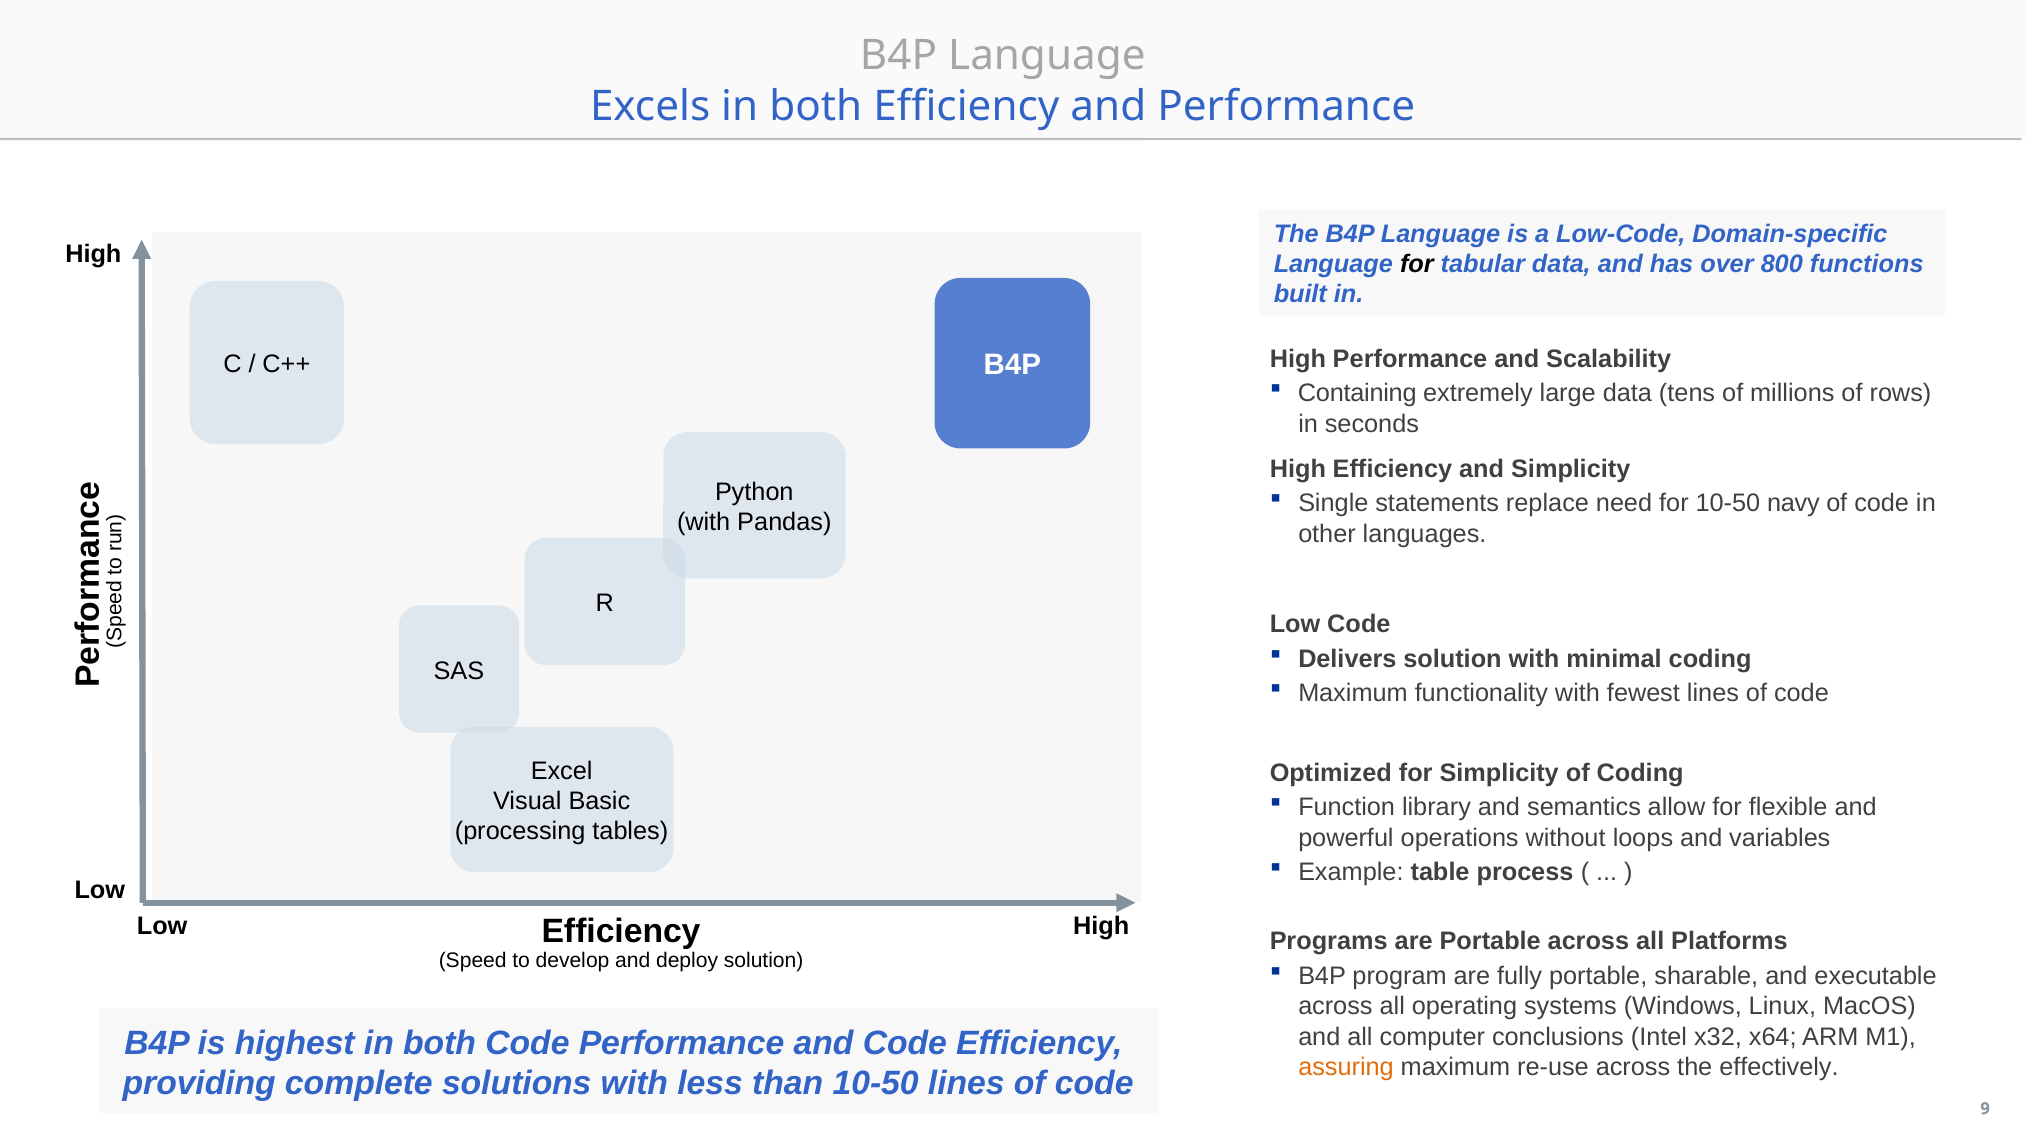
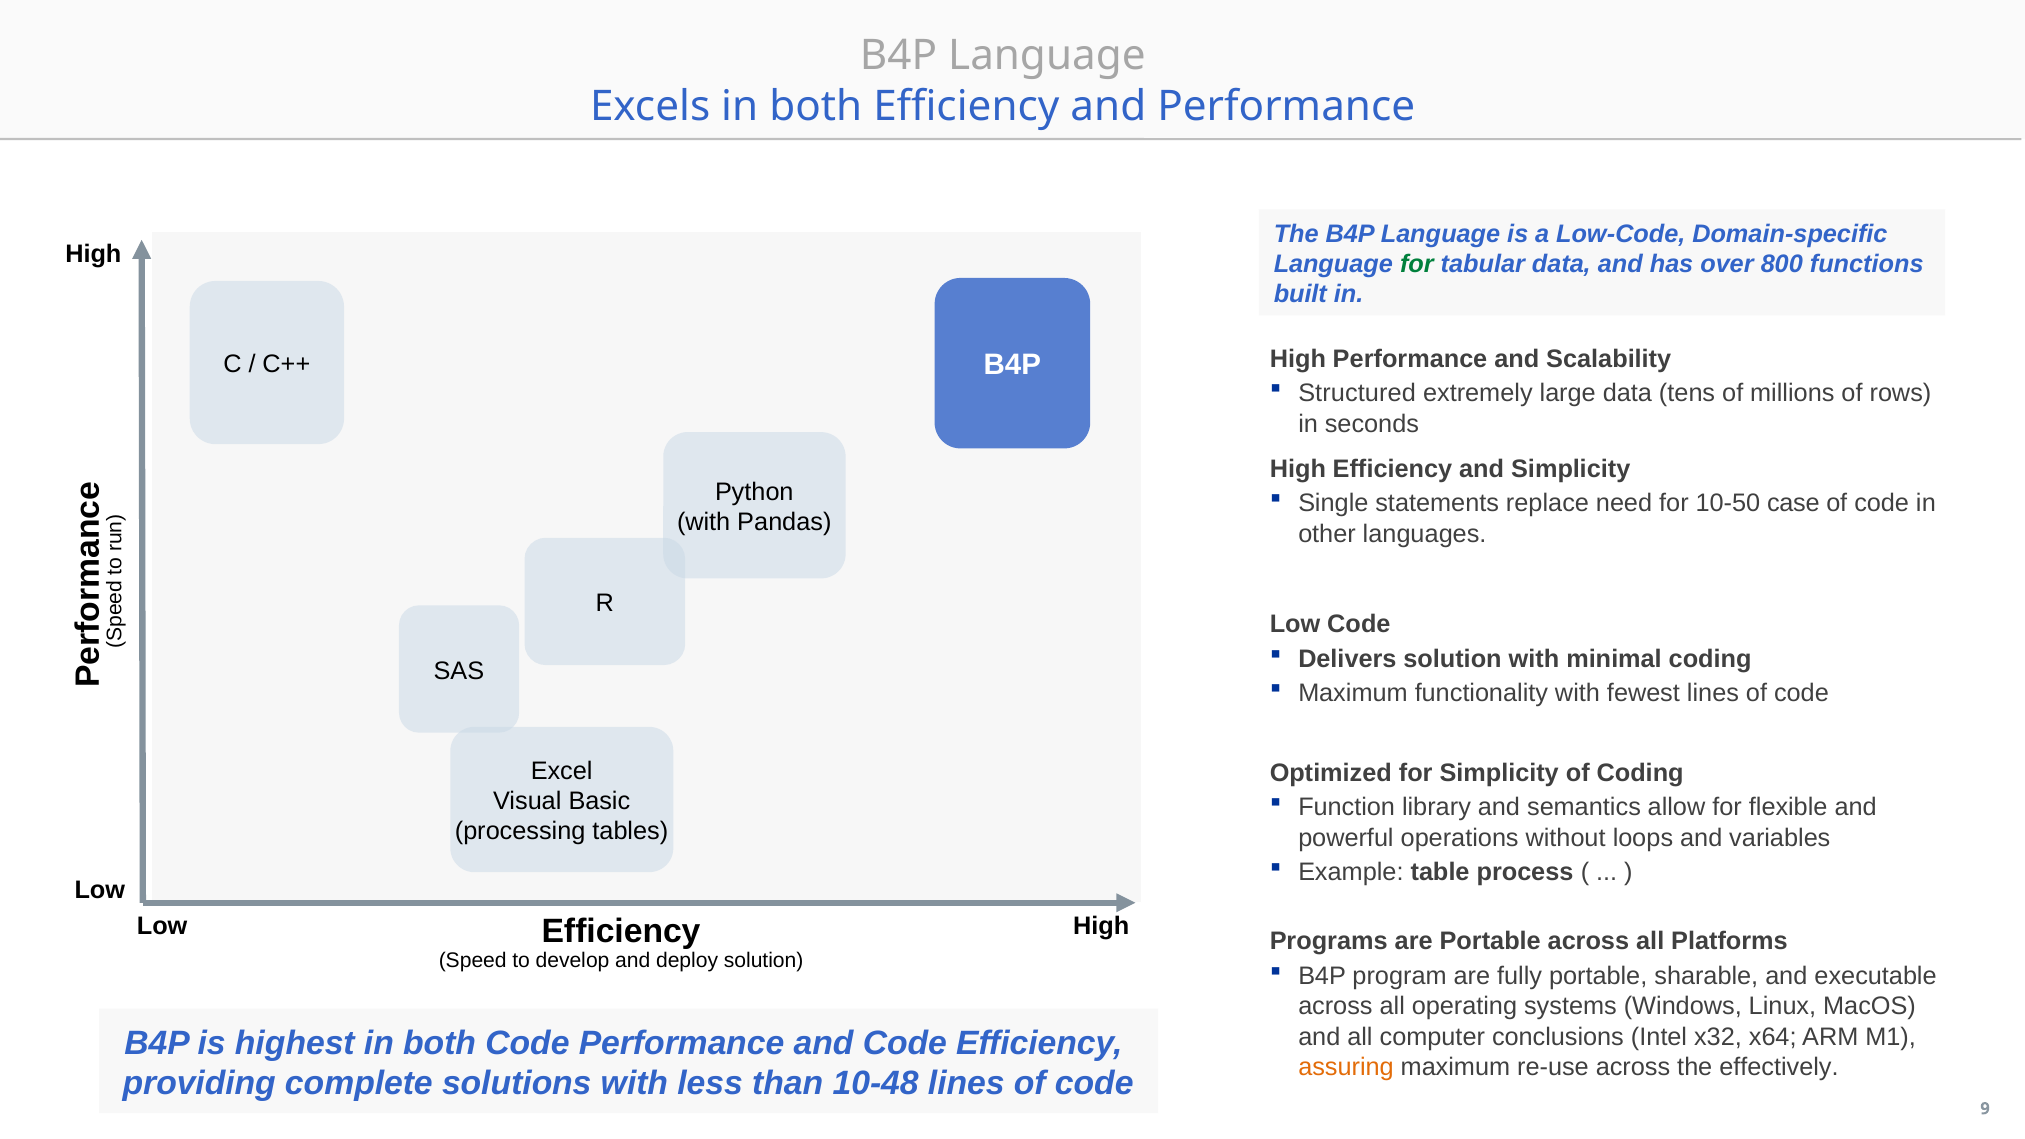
for at (1417, 264) colour: black -> green
Containing: Containing -> Structured
navy: navy -> case
than 10-50: 10-50 -> 10-48
